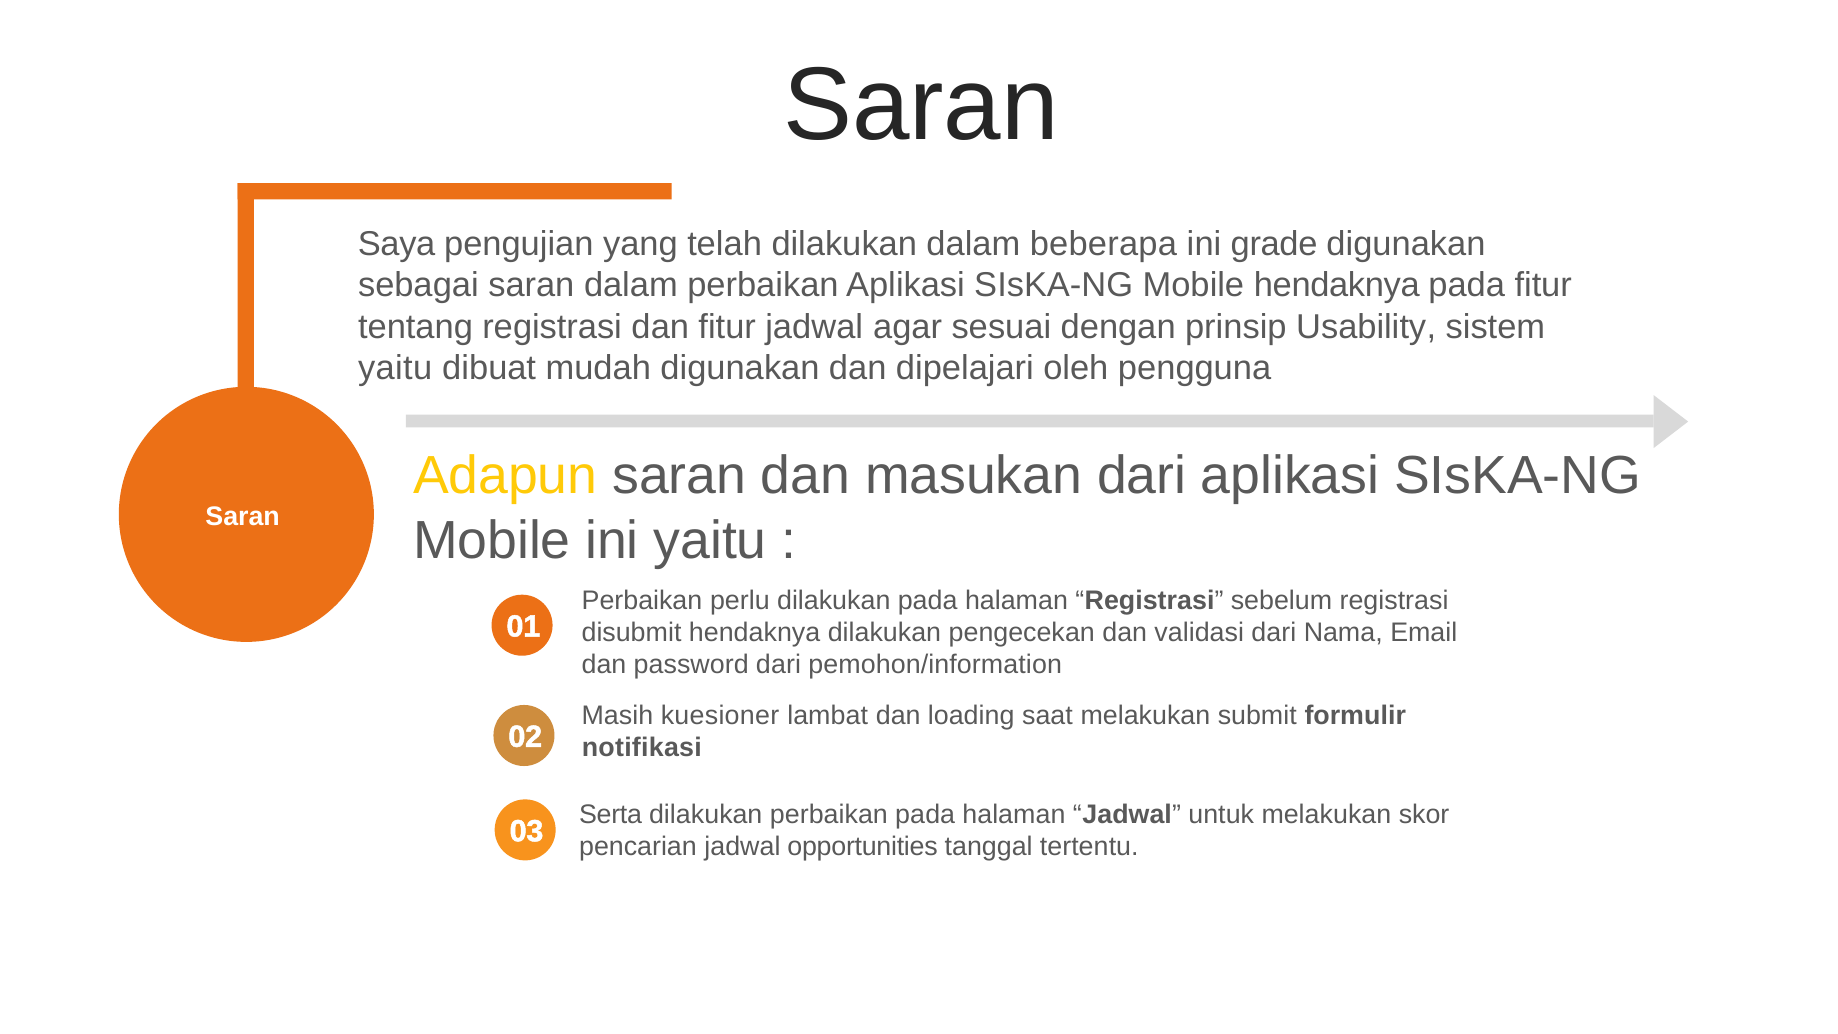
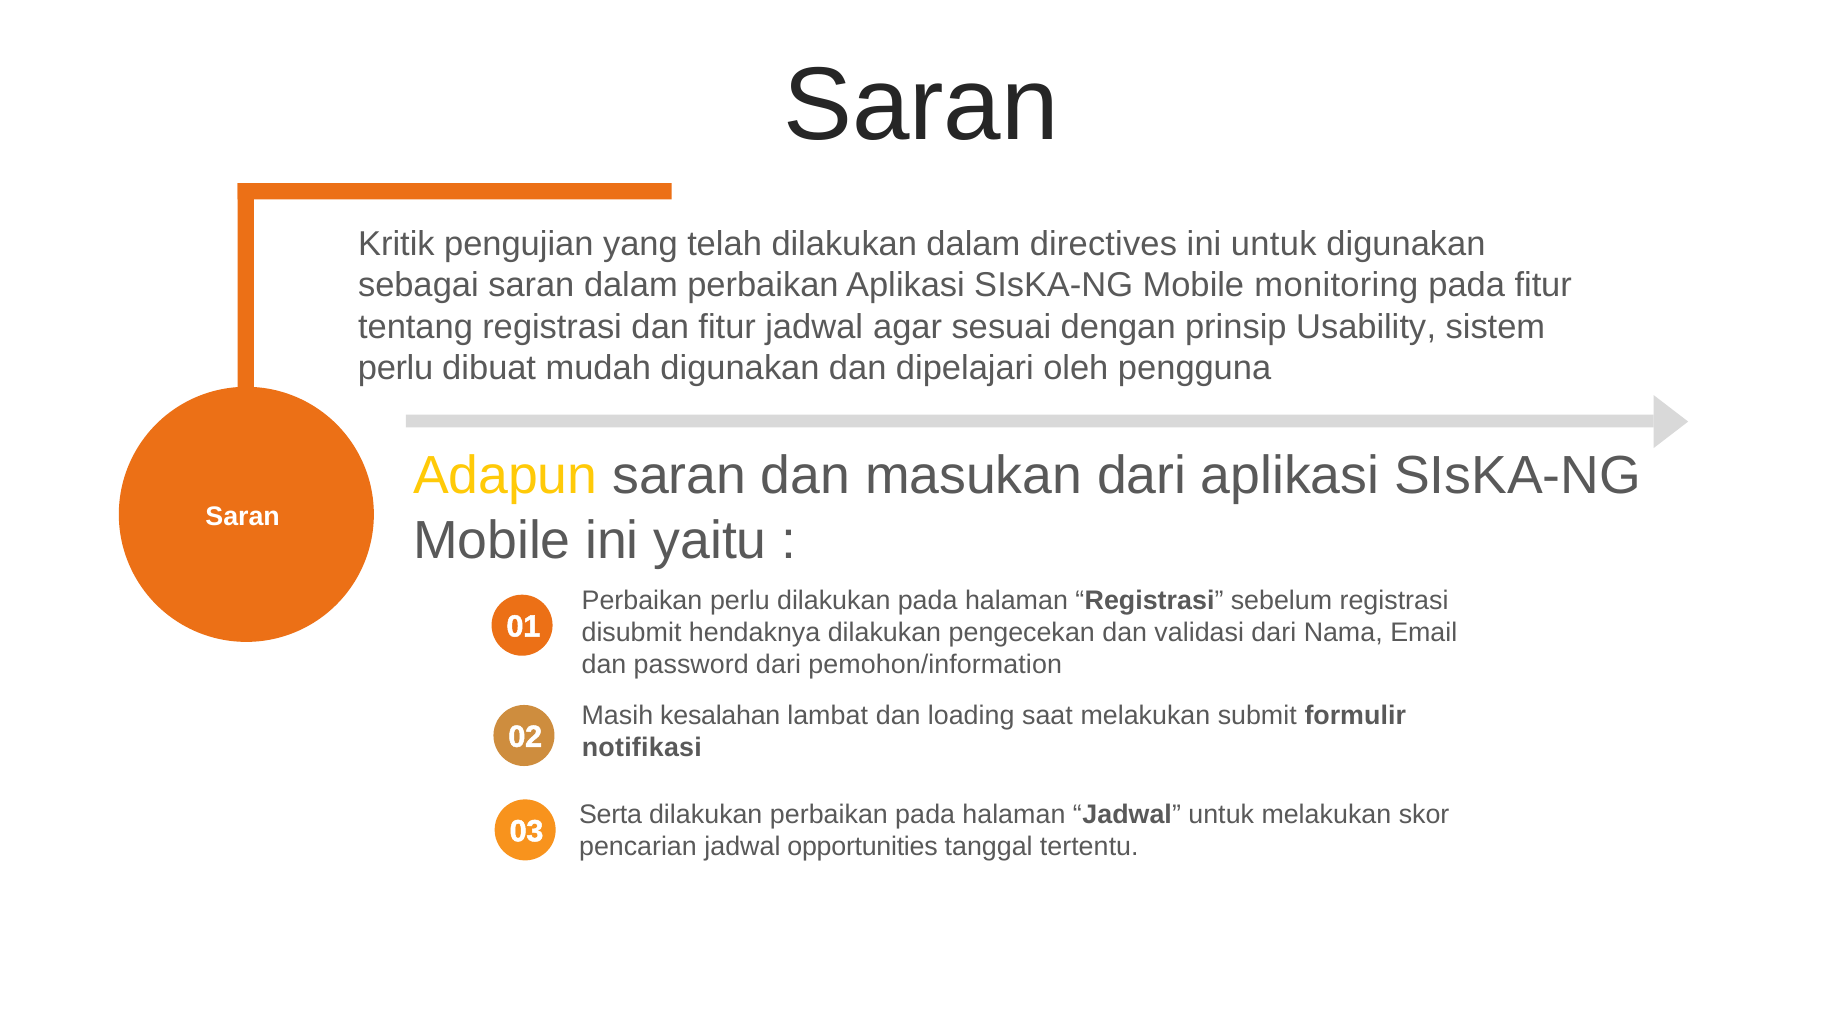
Saya: Saya -> Kritik
beberapa: beberapa -> directives
ini grade: grade -> untuk
Mobile hendaknya: hendaknya -> monitoring
yaitu at (395, 368): yaitu -> perlu
kuesioner: kuesioner -> kesalahan
